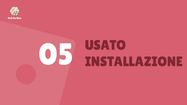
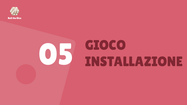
USATO: USATO -> GIOCO
